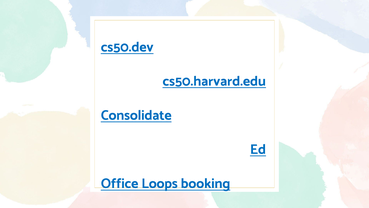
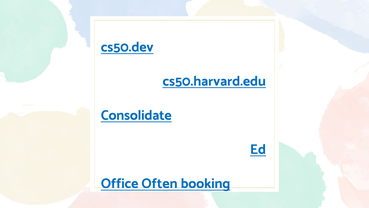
Loops: Loops -> Often
